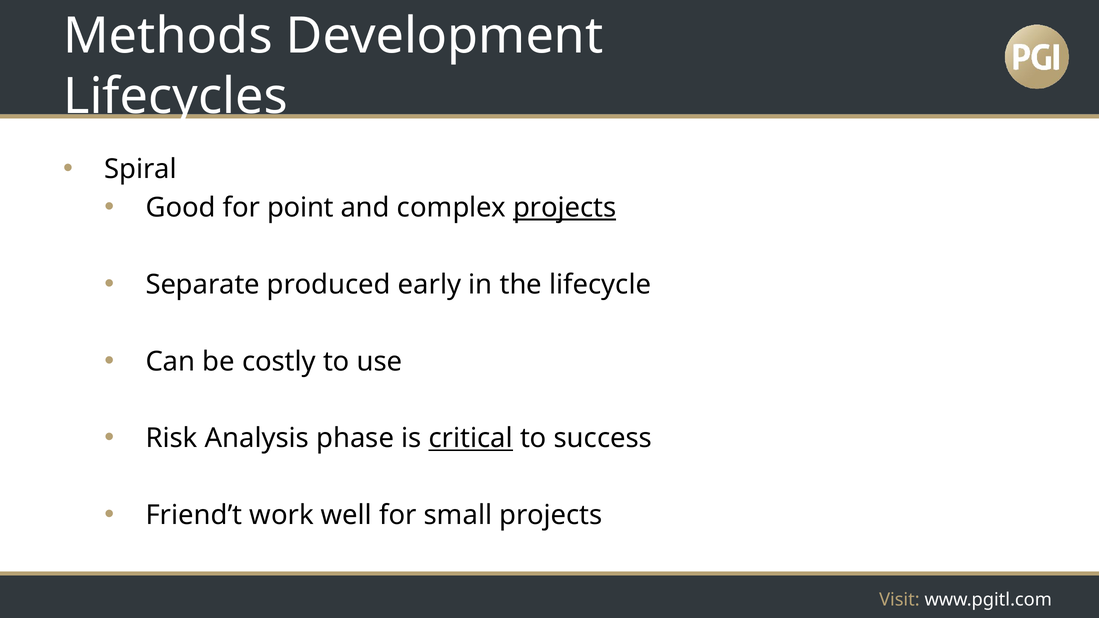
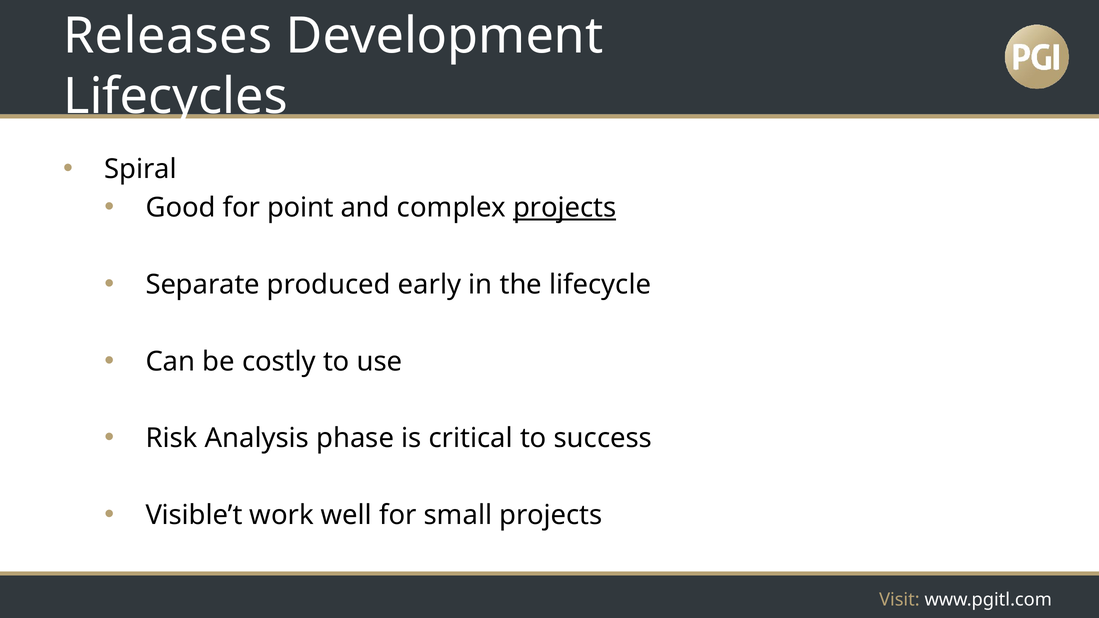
Methods: Methods -> Releases
critical underline: present -> none
Friend’t: Friend’t -> Visible’t
